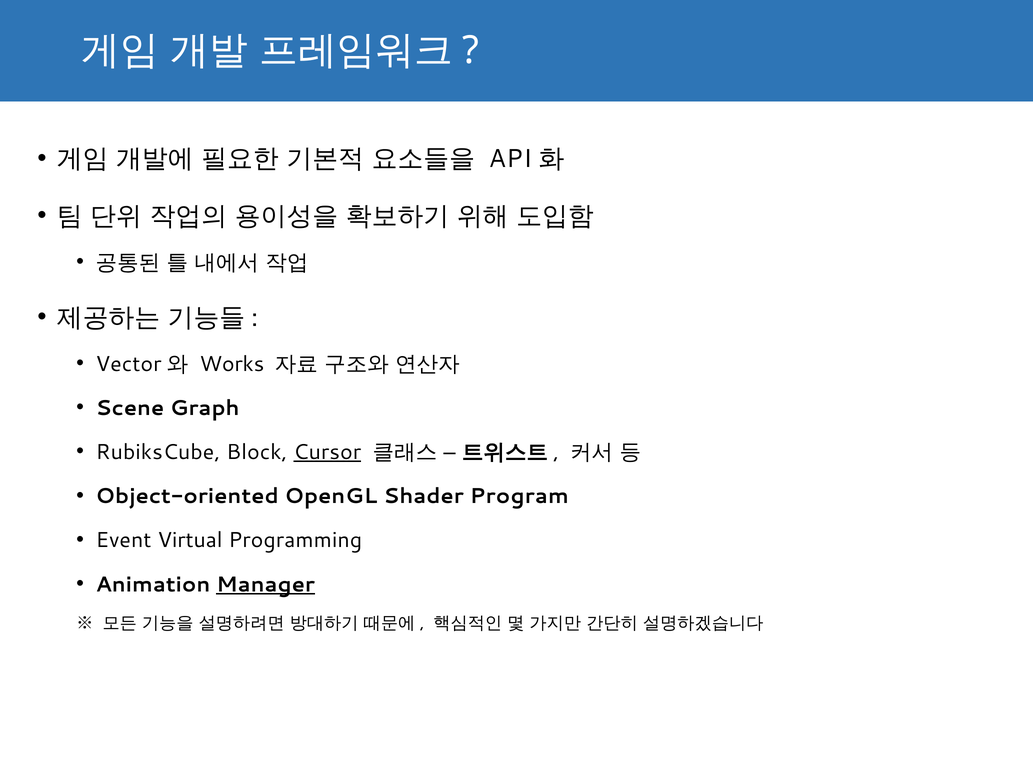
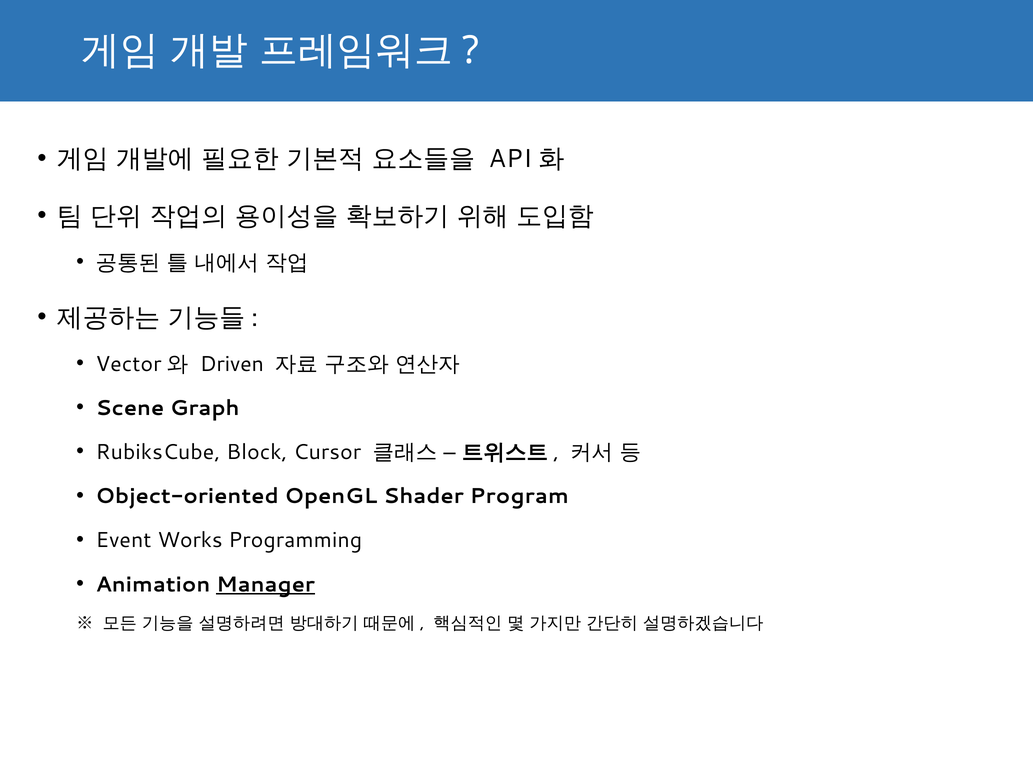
Works: Works -> Driven
Cursor underline: present -> none
Virtual: Virtual -> Works
